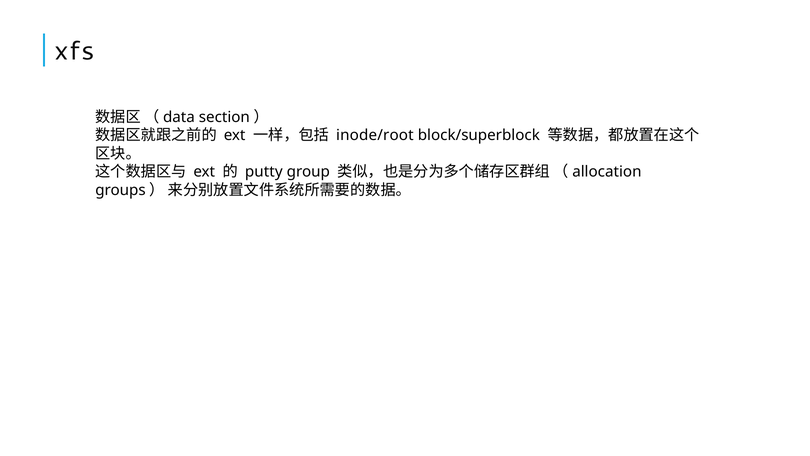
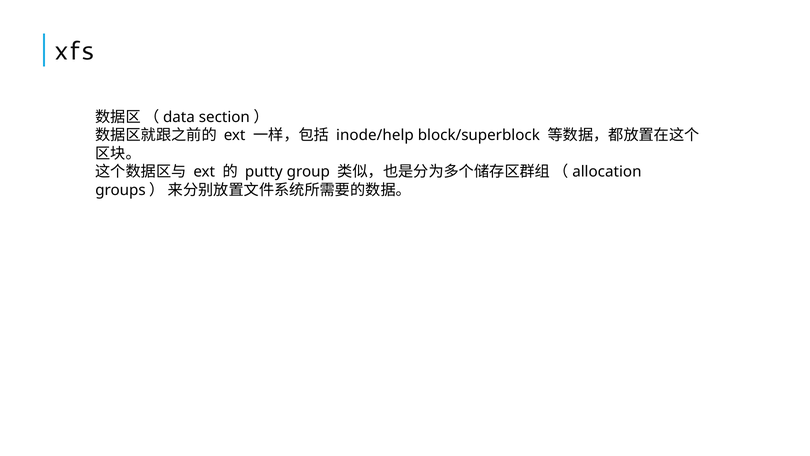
inode/root: inode/root -> inode/help
